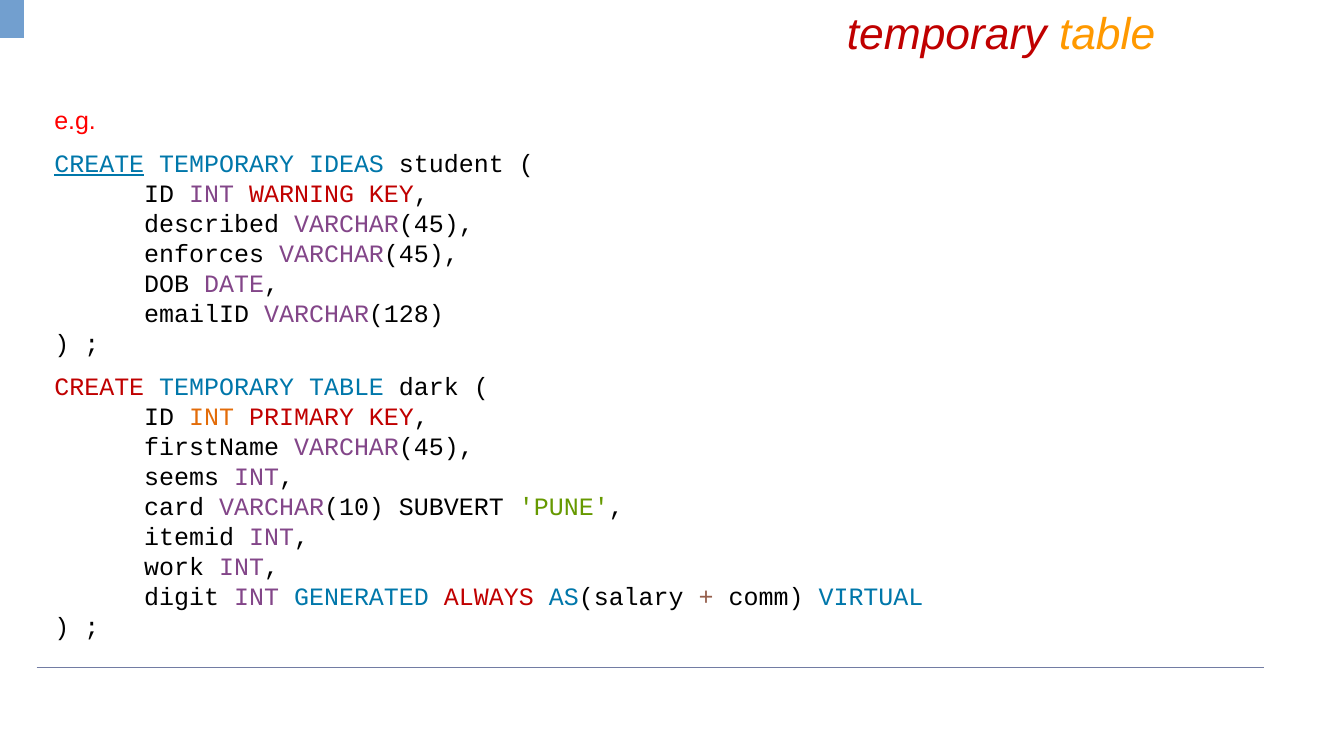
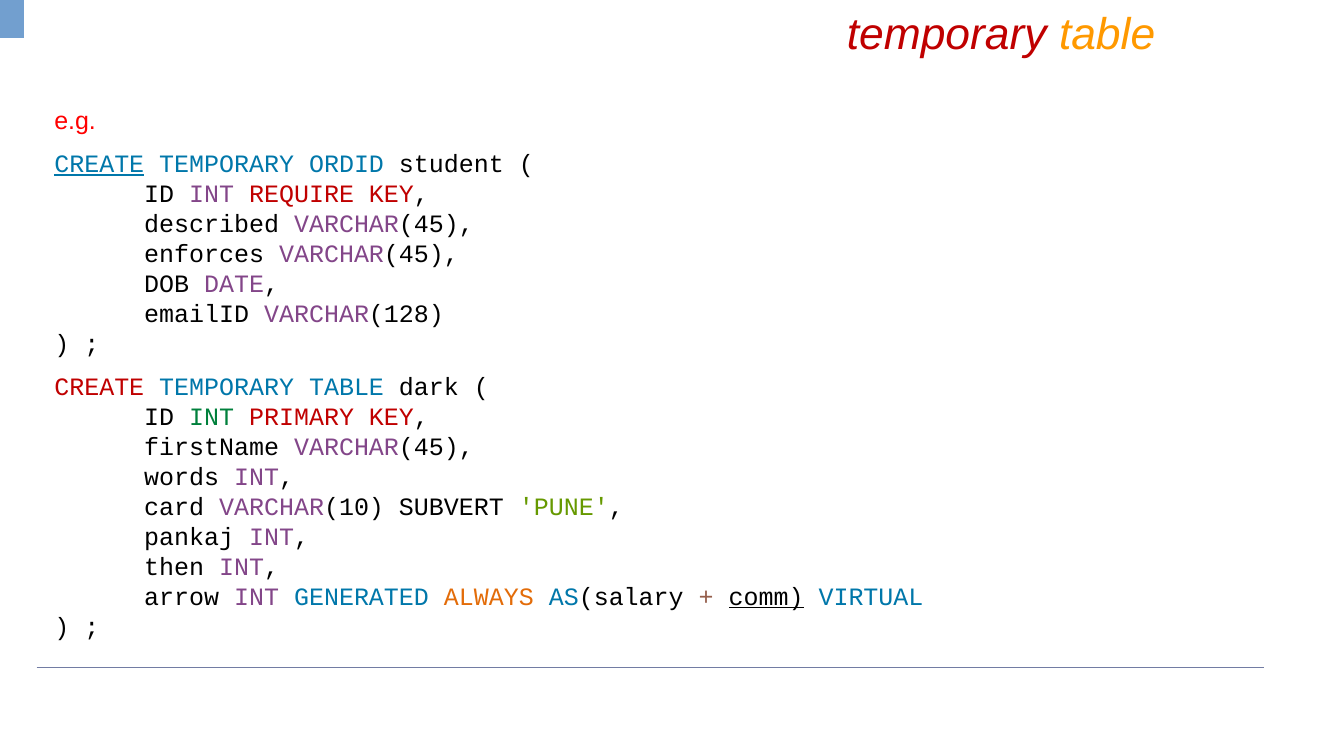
IDEAS: IDEAS -> ORDID
WARNING: WARNING -> REQUIRE
INT at (212, 417) colour: orange -> green
seems: seems -> words
itemid: itemid -> pankaj
work: work -> then
digit: digit -> arrow
ALWAYS colour: red -> orange
comm underline: none -> present
